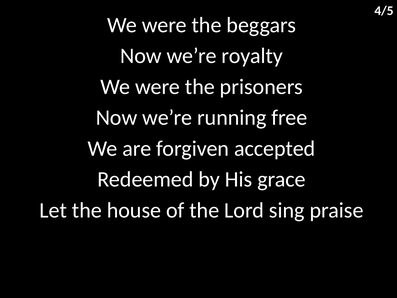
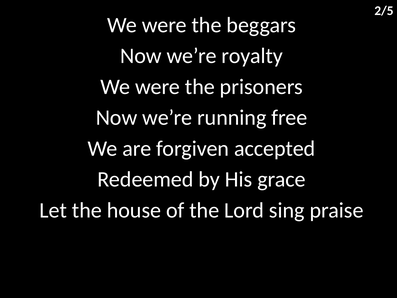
4/5: 4/5 -> 2/5
